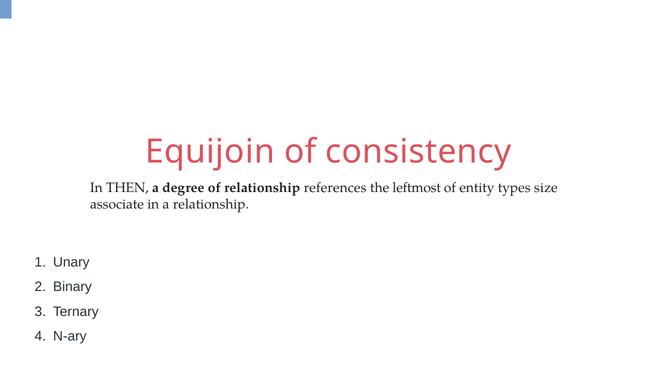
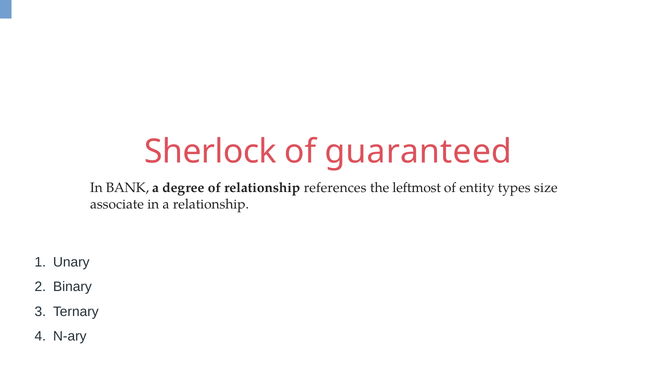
Equijoin: Equijoin -> Sherlock
consistency: consistency -> guaranteed
THEN: THEN -> BANK
